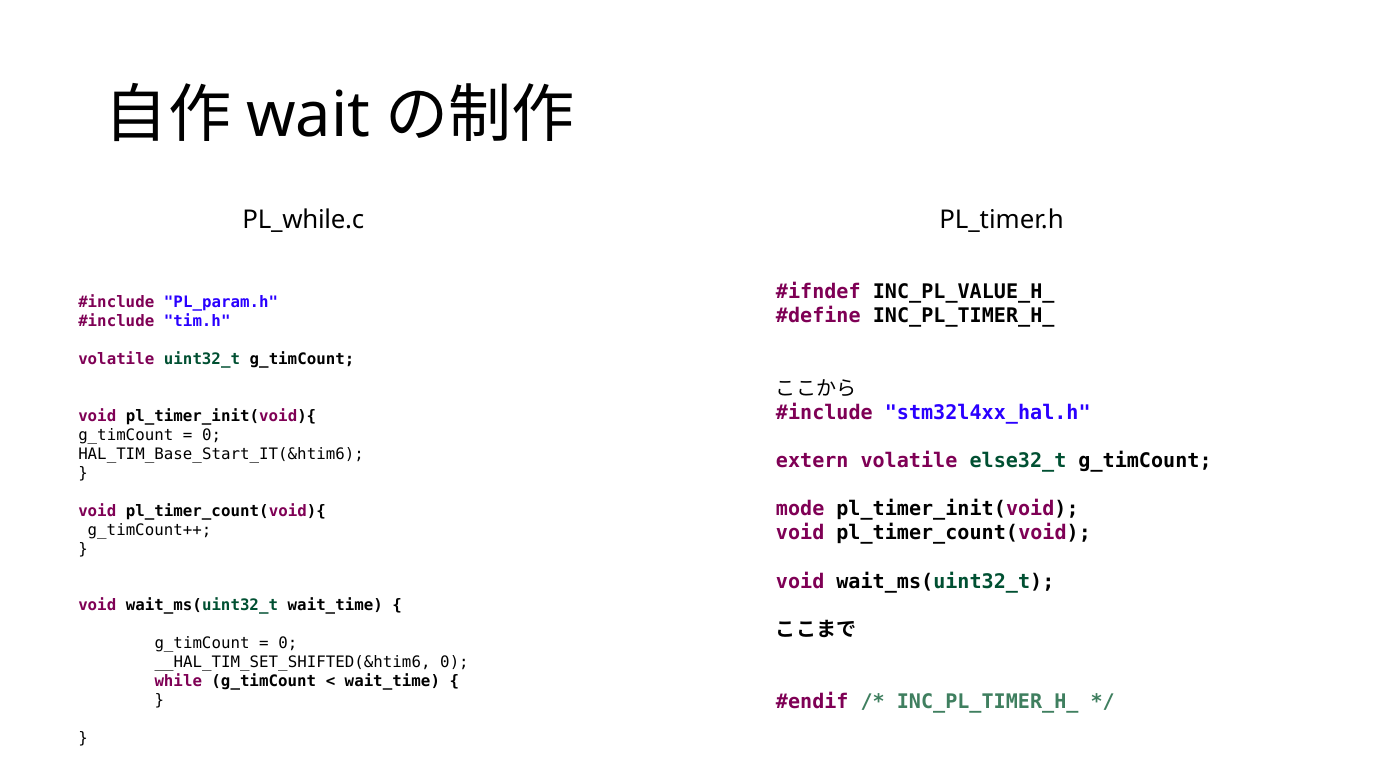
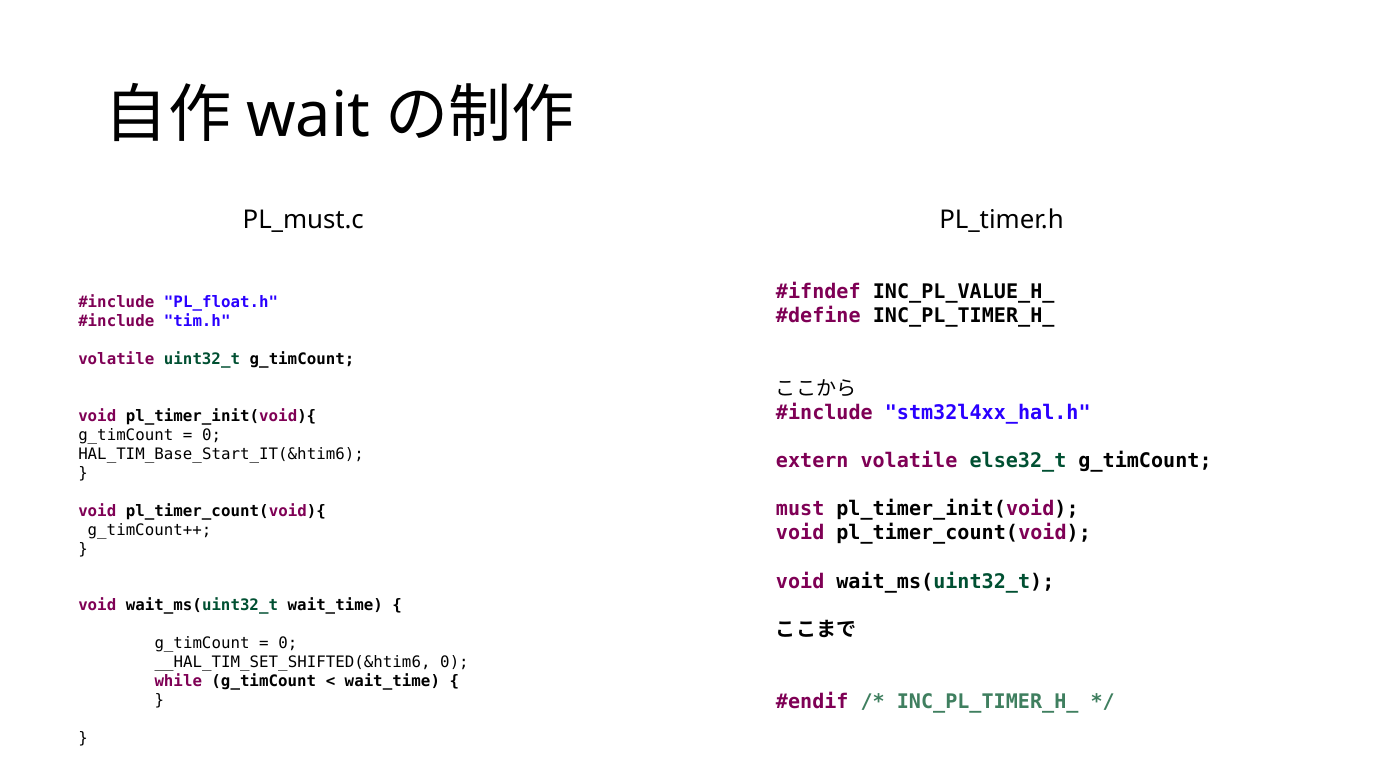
PL_while.c: PL_while.c -> PL_must.c
PL_param.h: PL_param.h -> PL_float.h
mode: mode -> must
